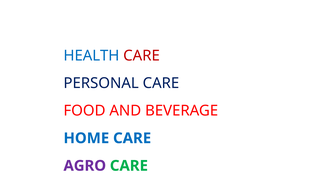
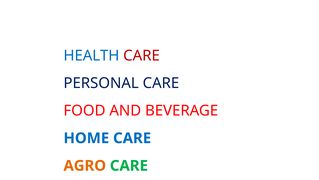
AGRO colour: purple -> orange
